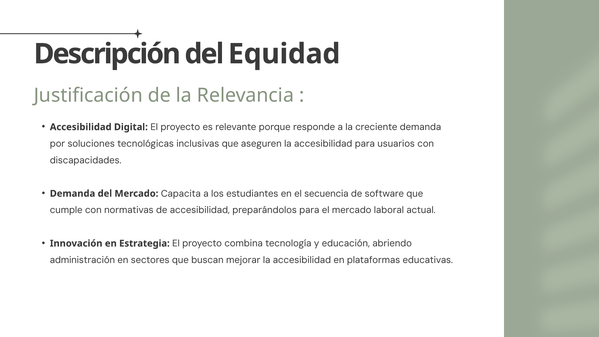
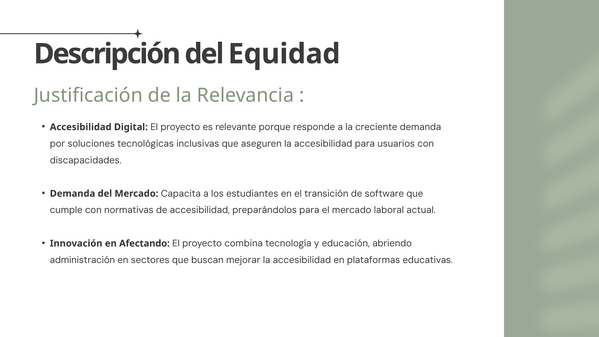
secuencia: secuencia -> transición
Estrategia: Estrategia -> Afectando
